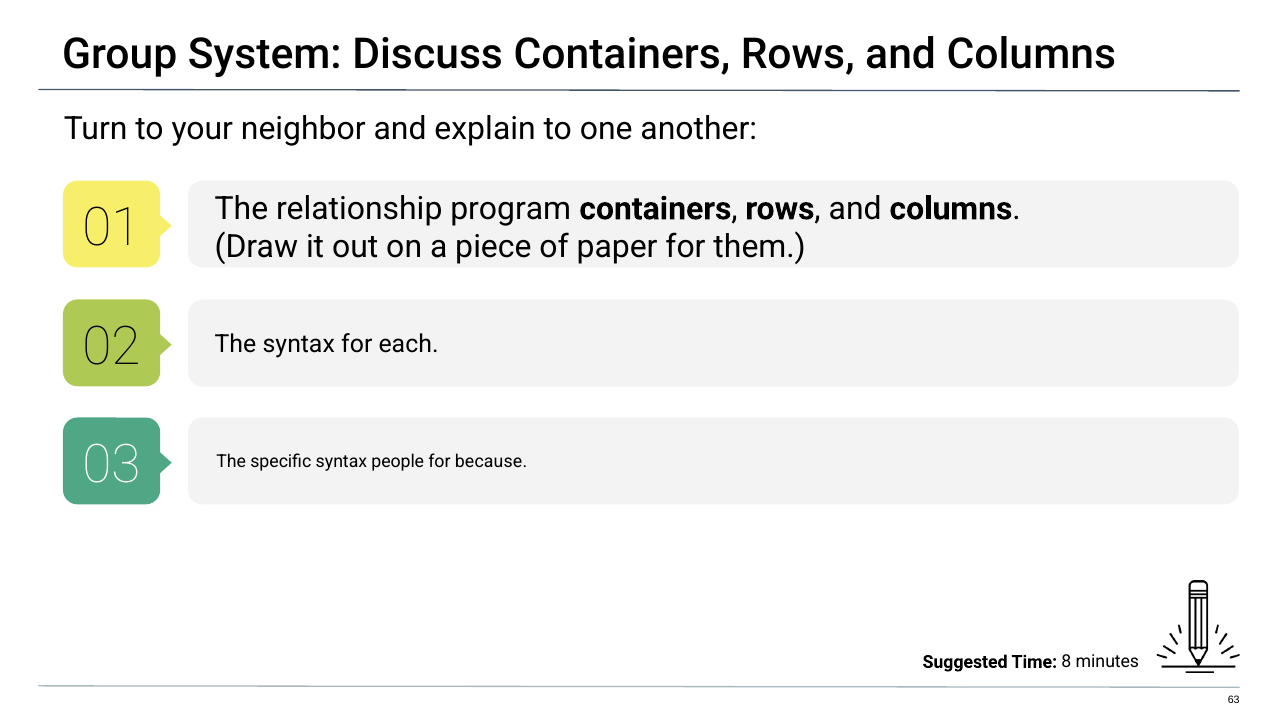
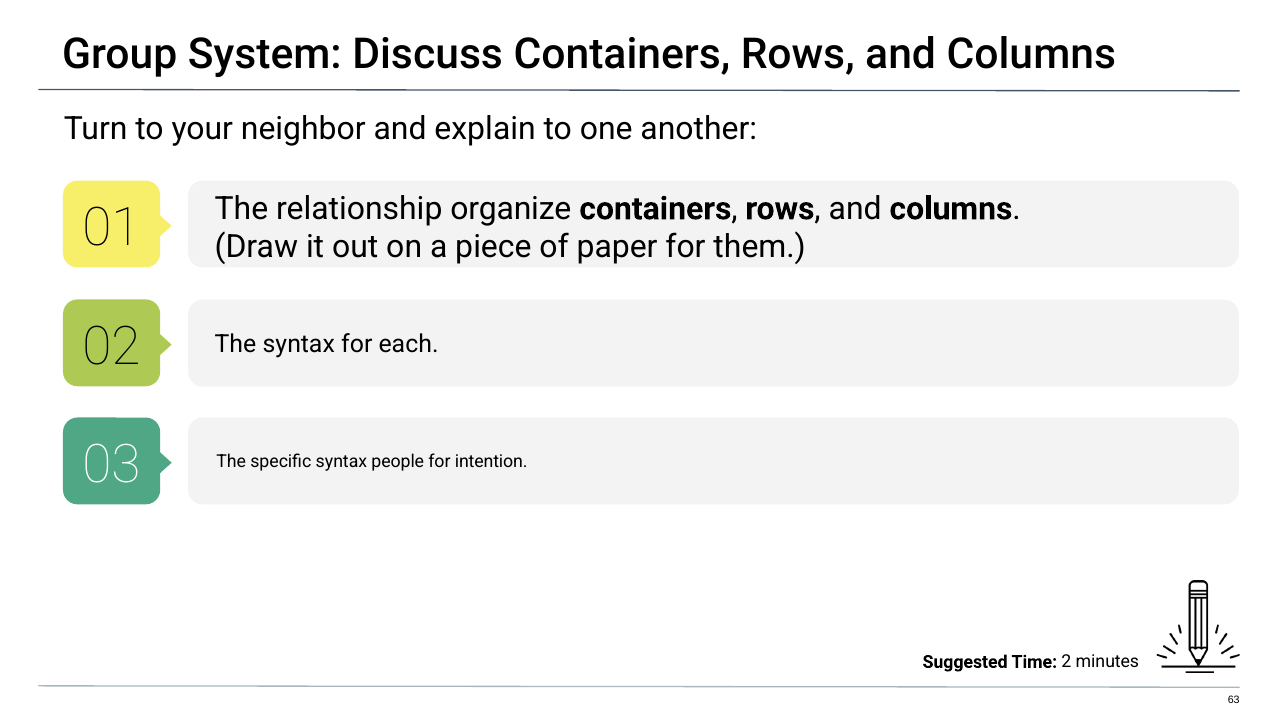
program: program -> organize
because: because -> intention
8: 8 -> 2
